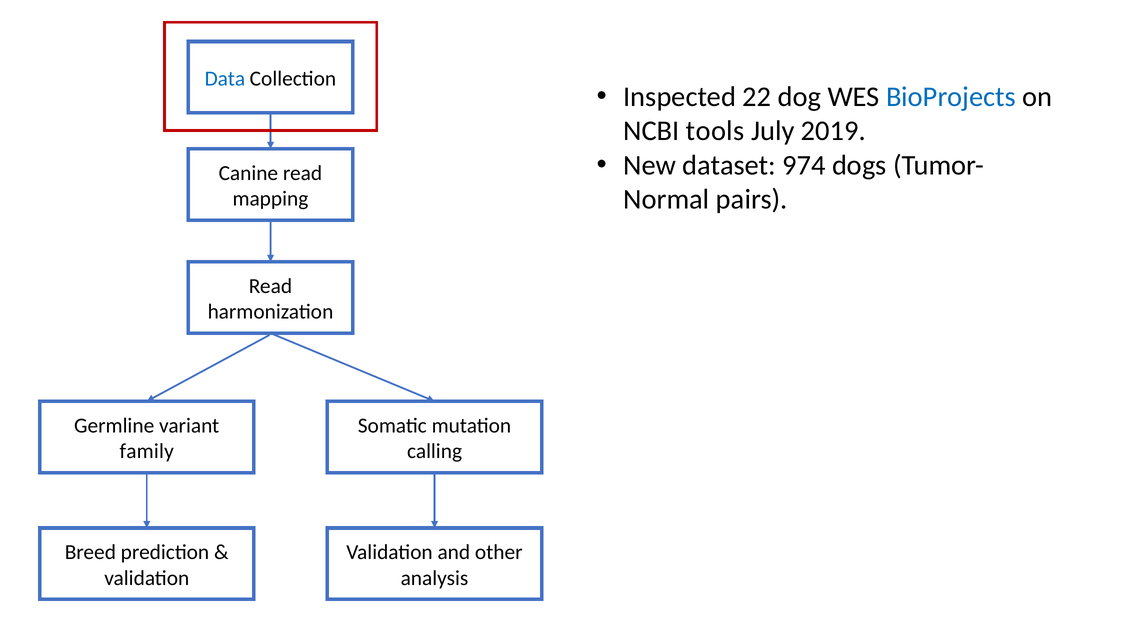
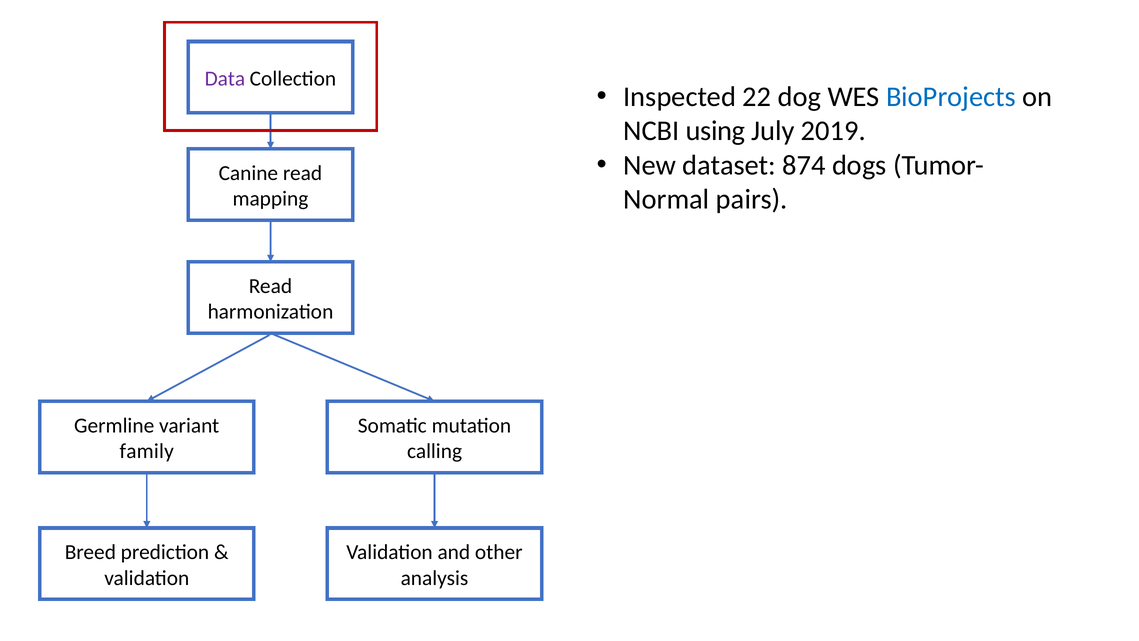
Data colour: blue -> purple
tools: tools -> using
974: 974 -> 874
